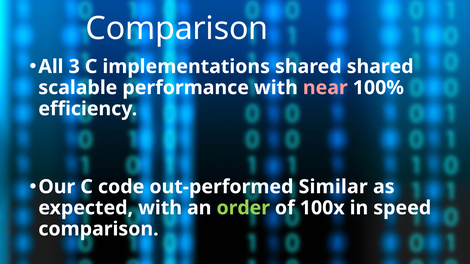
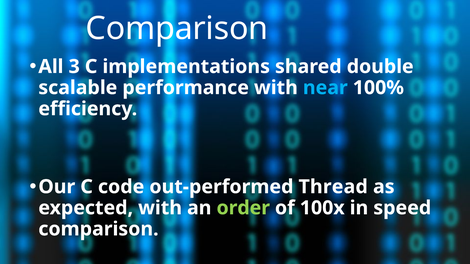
shared shared: shared -> double
near colour: pink -> light blue
Similar: Similar -> Thread
